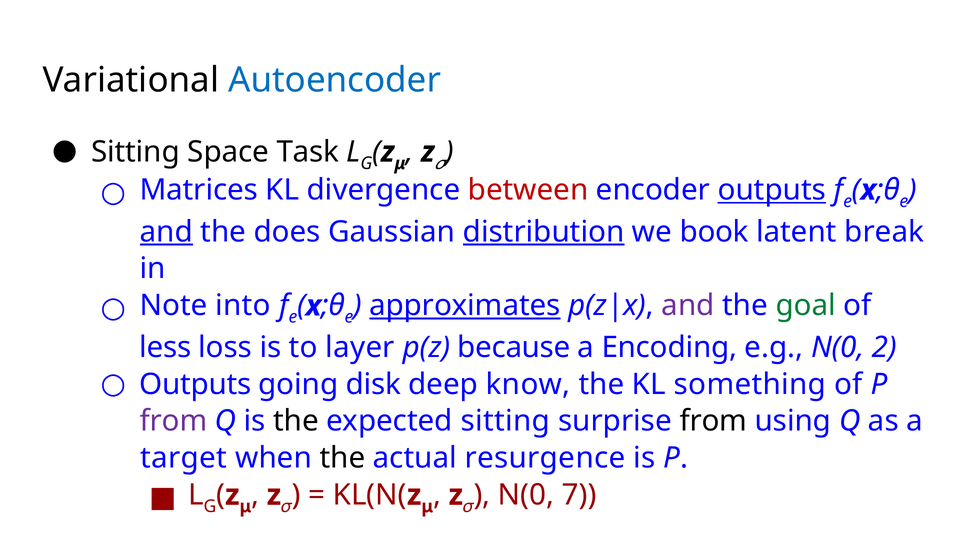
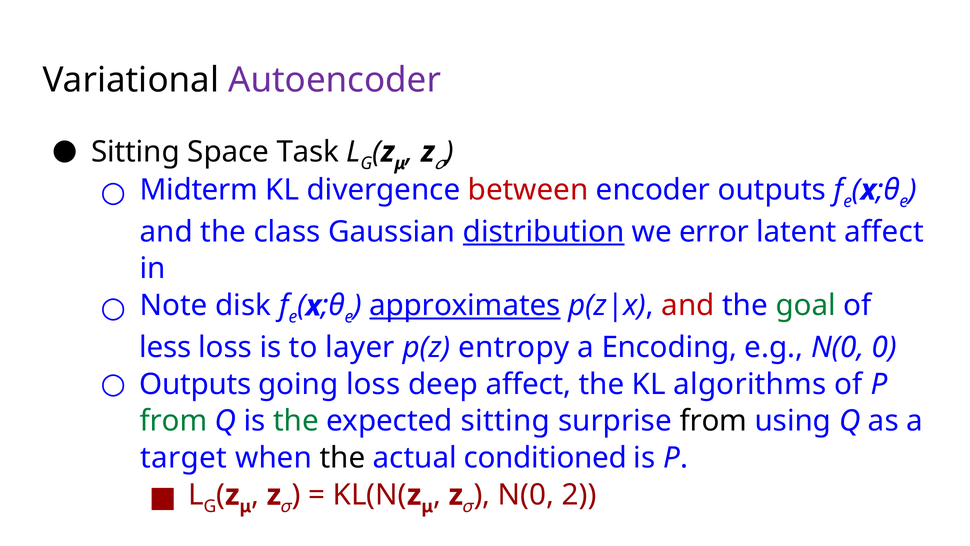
Autoencoder colour: blue -> purple
Matrices: Matrices -> Midterm
outputs at (772, 190) underline: present -> none
and at (166, 232) underline: present -> none
does: does -> class
book: book -> error
latent break: break -> affect
into: into -> disk
and at (688, 305) colour: purple -> red
because: because -> entropy
2: 2 -> 0
going disk: disk -> loss
deep know: know -> affect
something: something -> algorithms
from at (174, 421) colour: purple -> green
the at (296, 421) colour: black -> green
resurgence: resurgence -> conditioned
7: 7 -> 2
